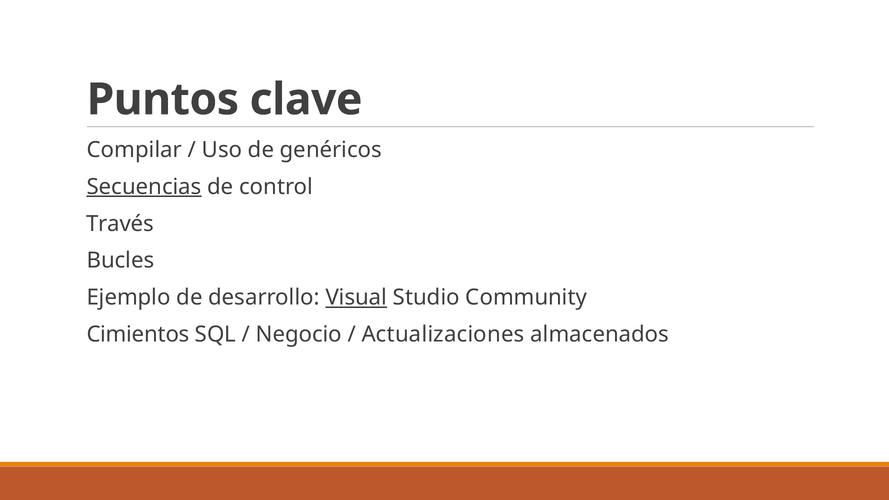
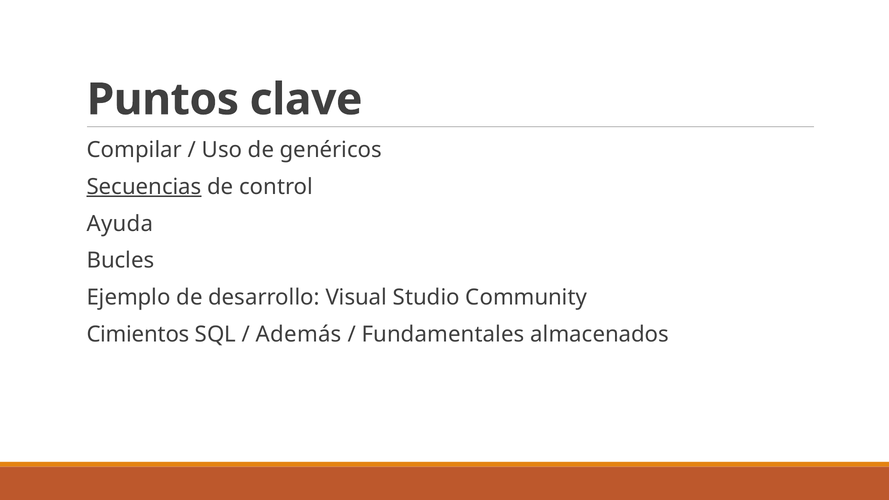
Través: Través -> Ayuda
Visual underline: present -> none
Negocio: Negocio -> Además
Actualizaciones: Actualizaciones -> Fundamentales
